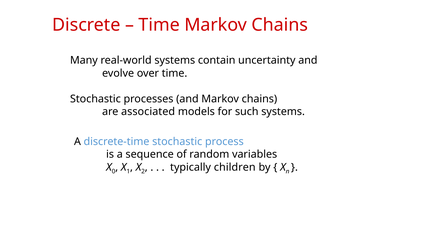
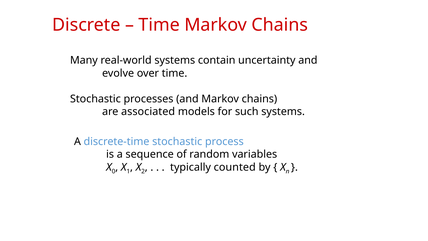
children: children -> counted
